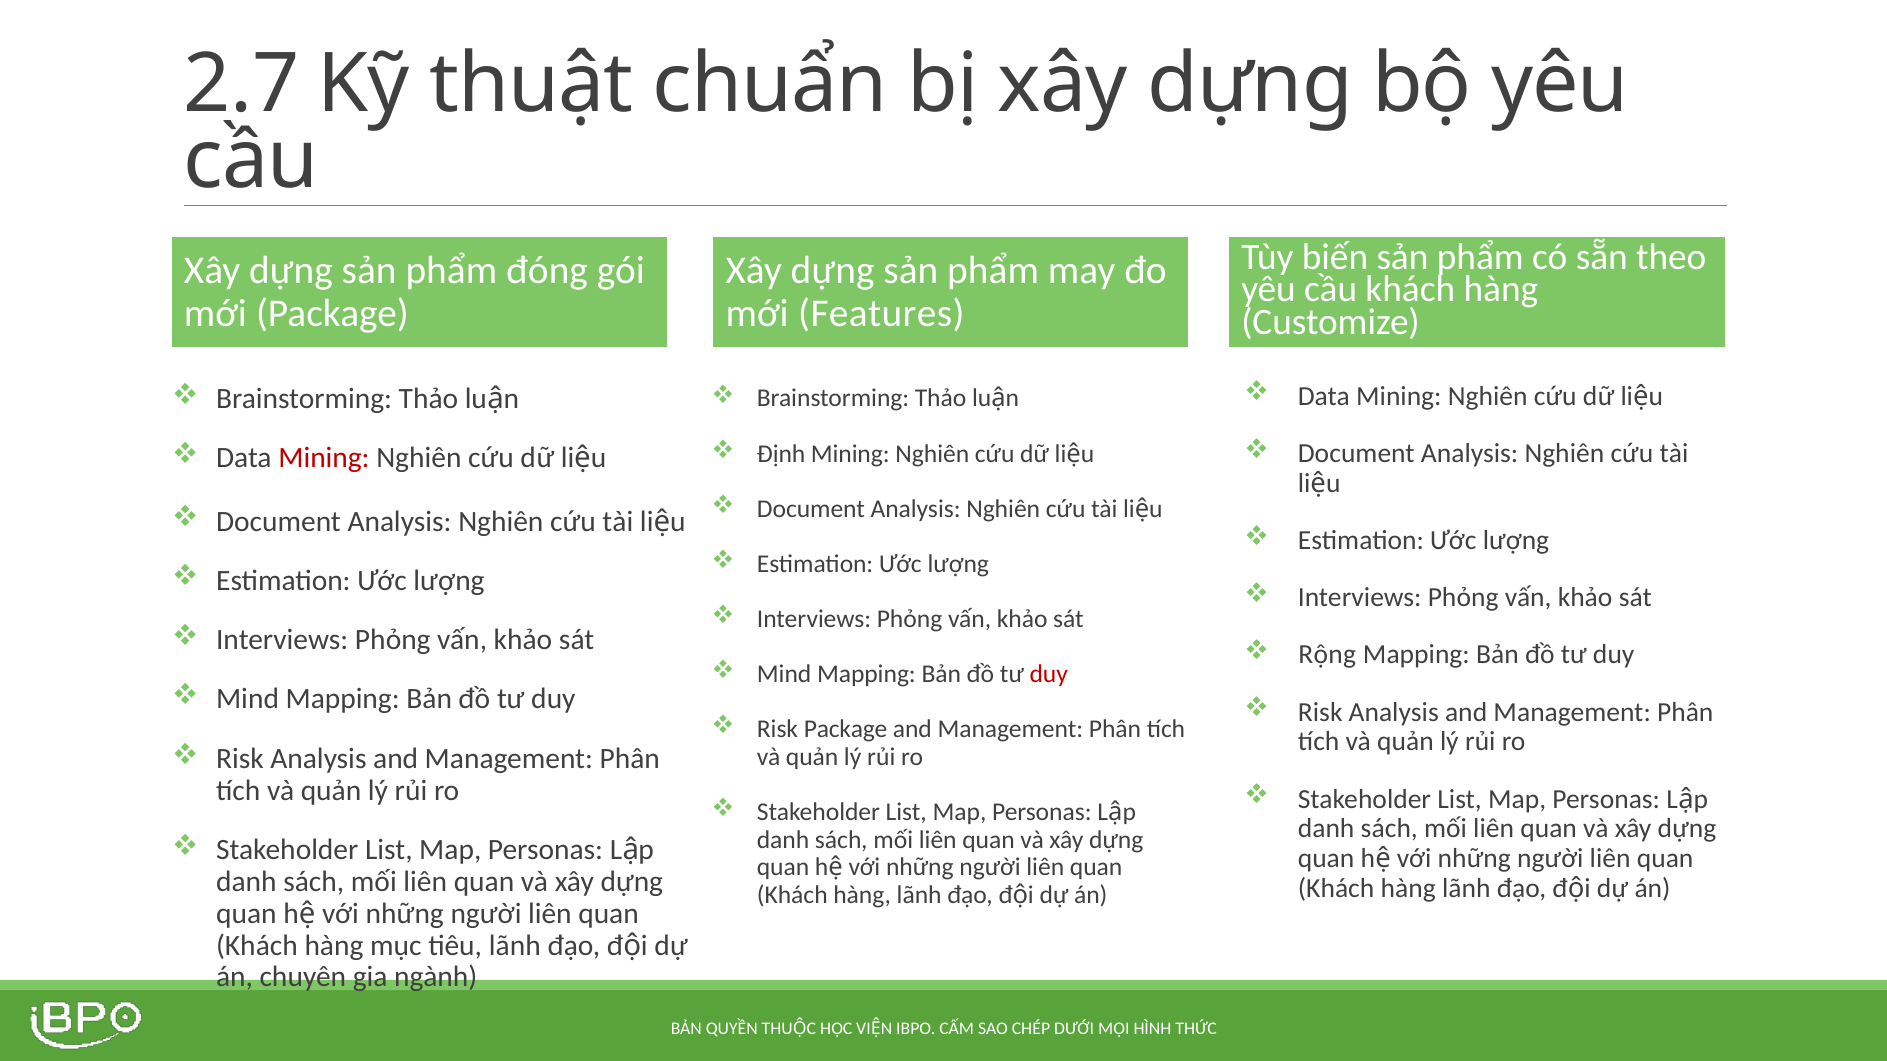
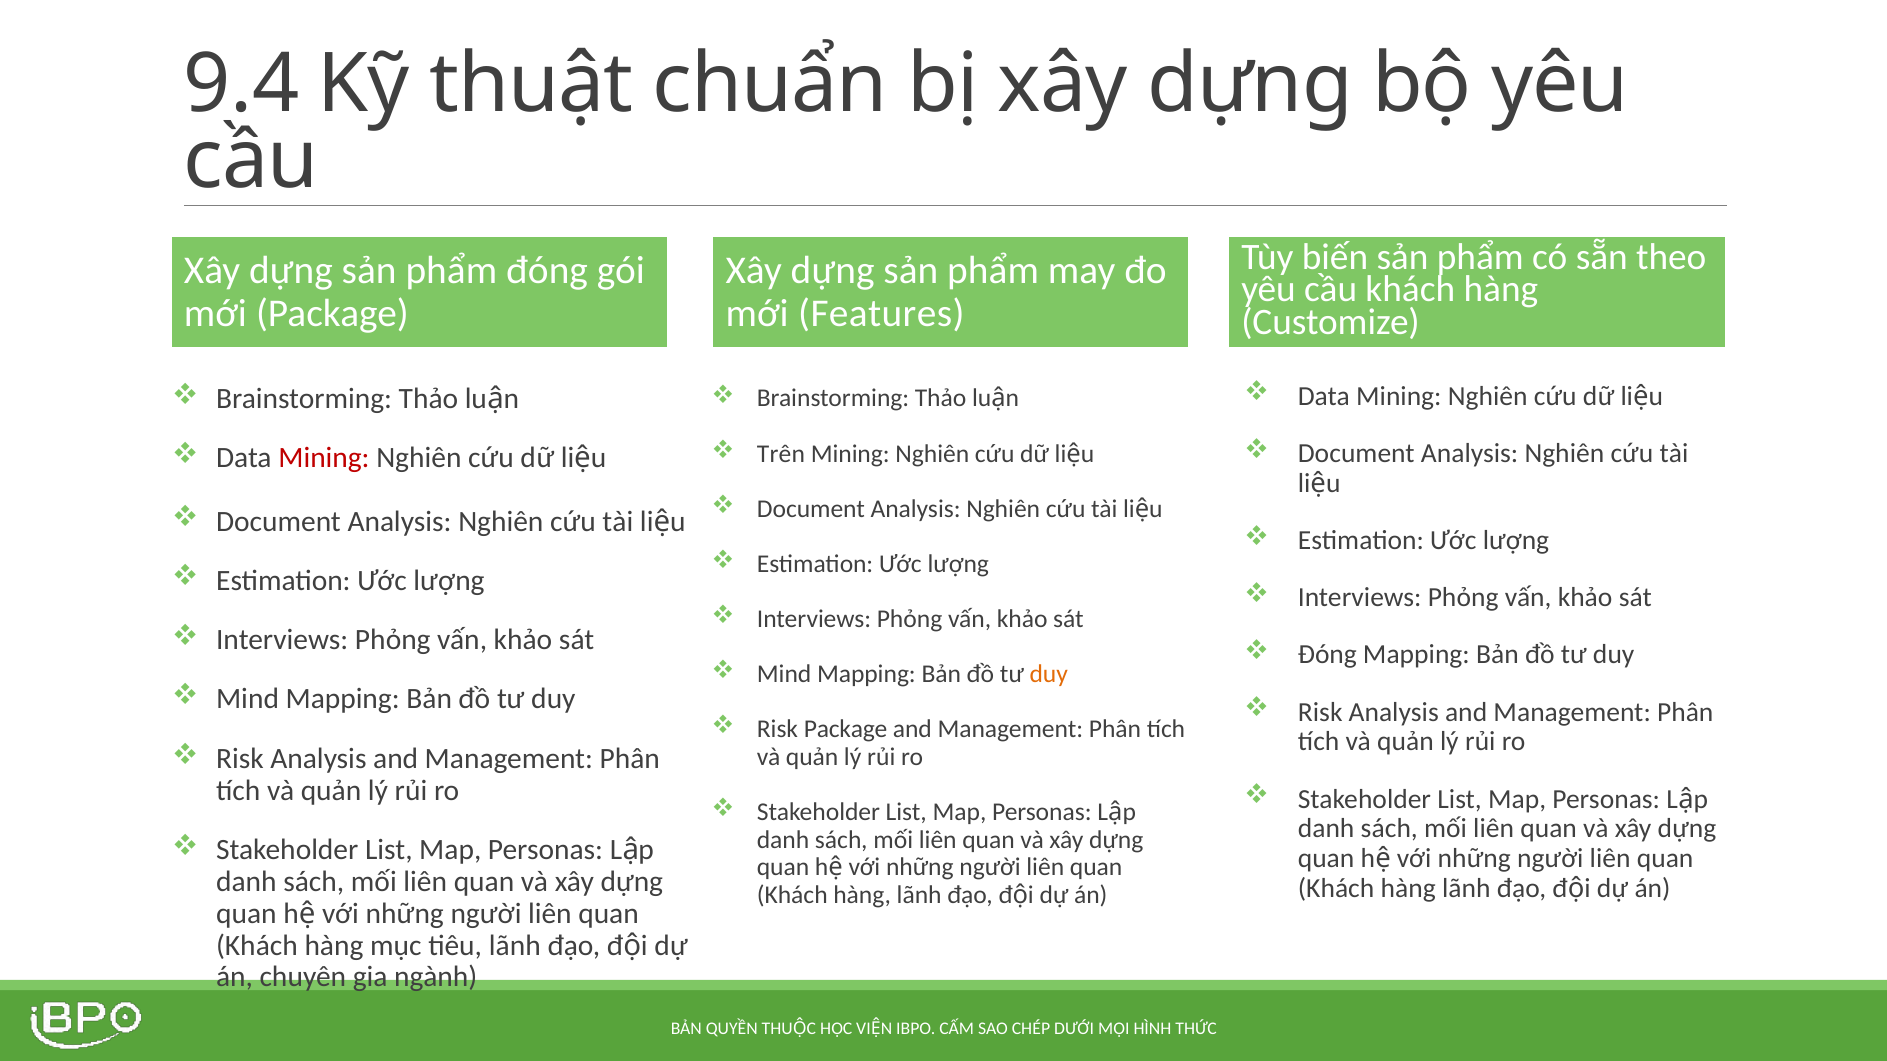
2.7: 2.7 -> 9.4
Định: Định -> Trên
Rộng at (1327, 655): Rộng -> Đóng
duy at (1049, 674) colour: red -> orange
